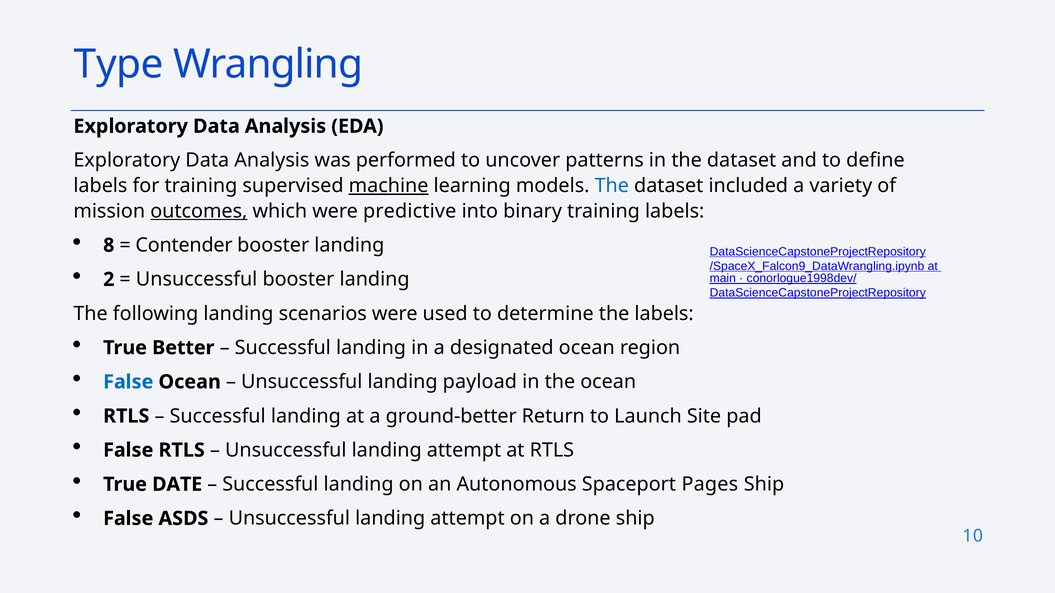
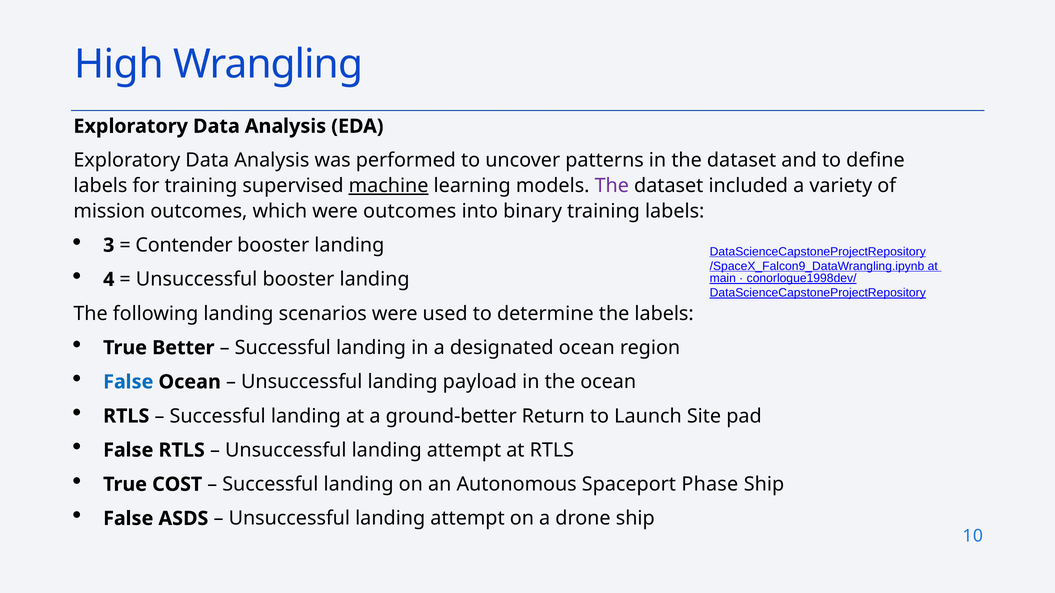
Type: Type -> High
The at (612, 186) colour: blue -> purple
outcomes at (199, 211) underline: present -> none
were predictive: predictive -> outcomes
8: 8 -> 3
2: 2 -> 4
DATE: DATE -> COST
Pages: Pages -> Phase
